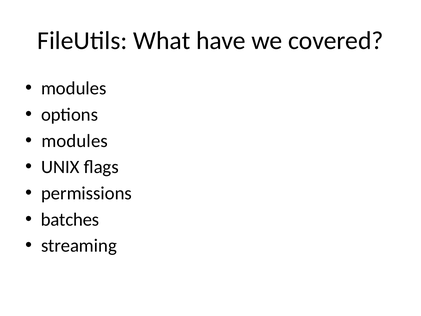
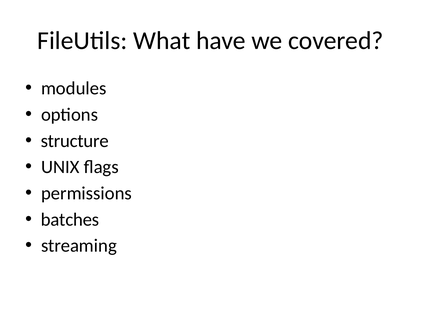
modules at (75, 141): modules -> structure
